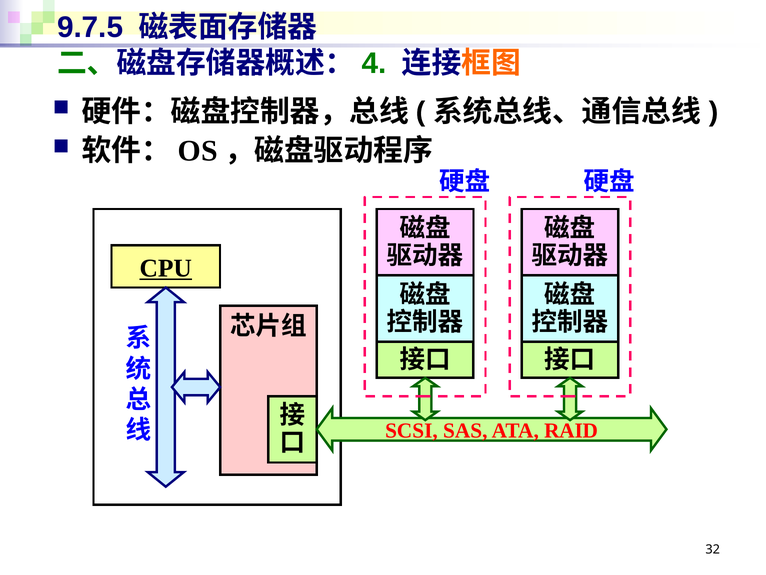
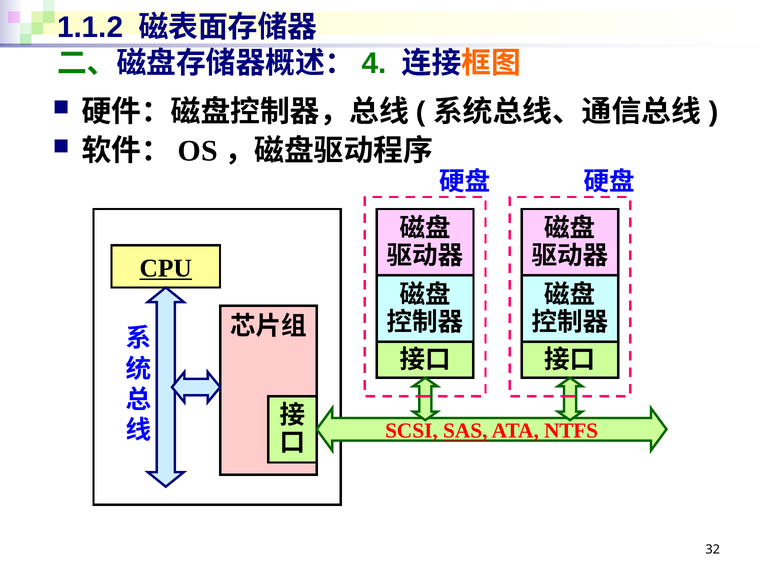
9.7.5: 9.7.5 -> 1.1.2
SAS underline: none -> present
RAID: RAID -> NTFS
